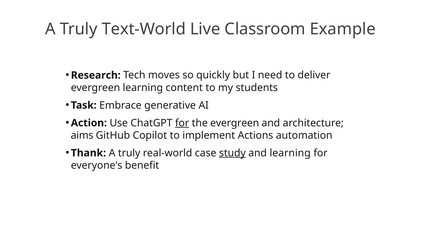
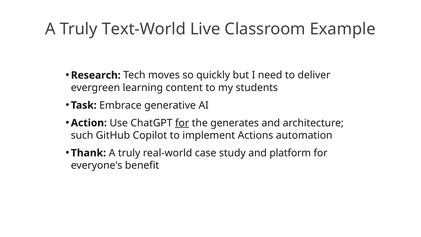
the evergreen: evergreen -> generates
aims: aims -> such
study underline: present -> none
and learning: learning -> platform
